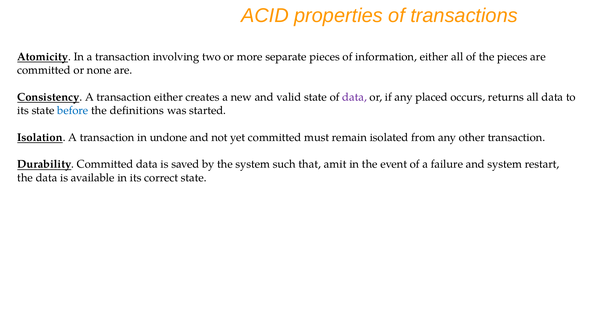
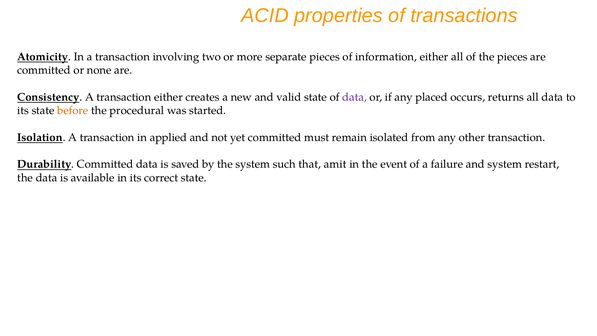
before colour: blue -> orange
definitions: definitions -> procedural
undone: undone -> applied
